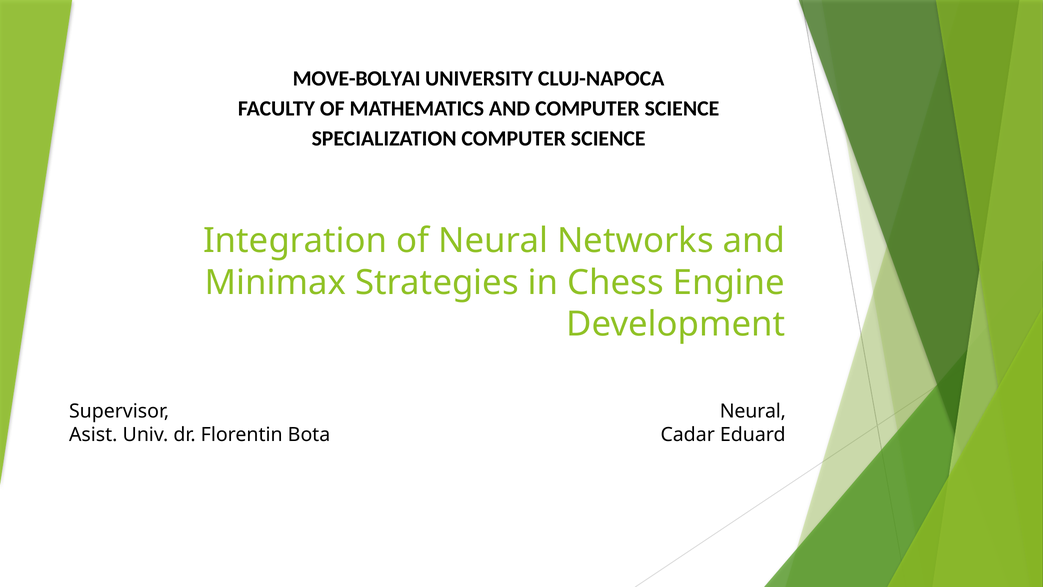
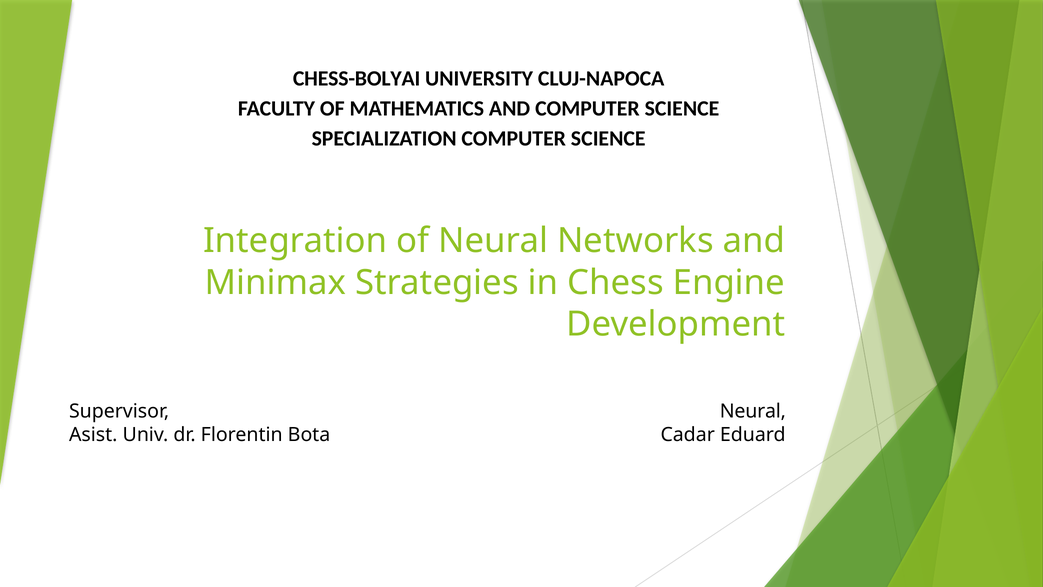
MOVE-BOLYAI: MOVE-BOLYAI -> CHESS-BOLYAI
